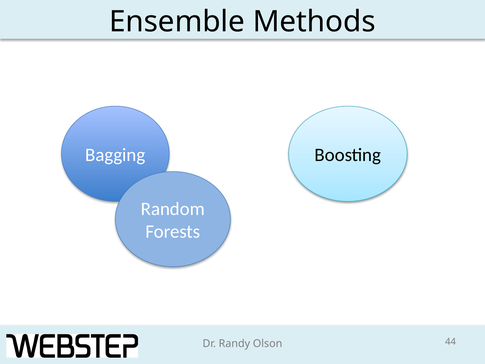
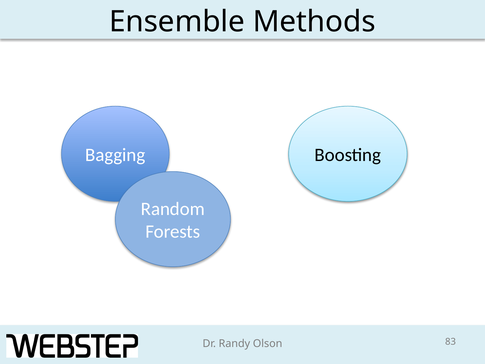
44: 44 -> 83
